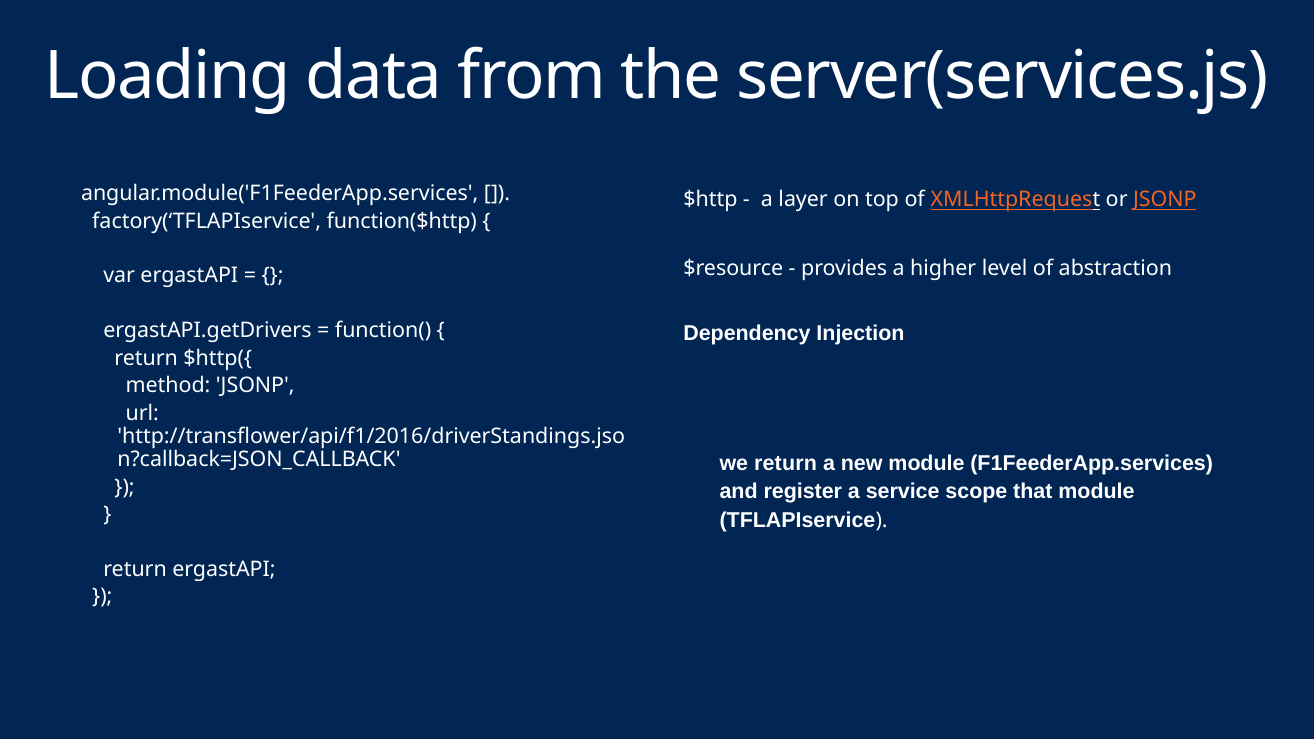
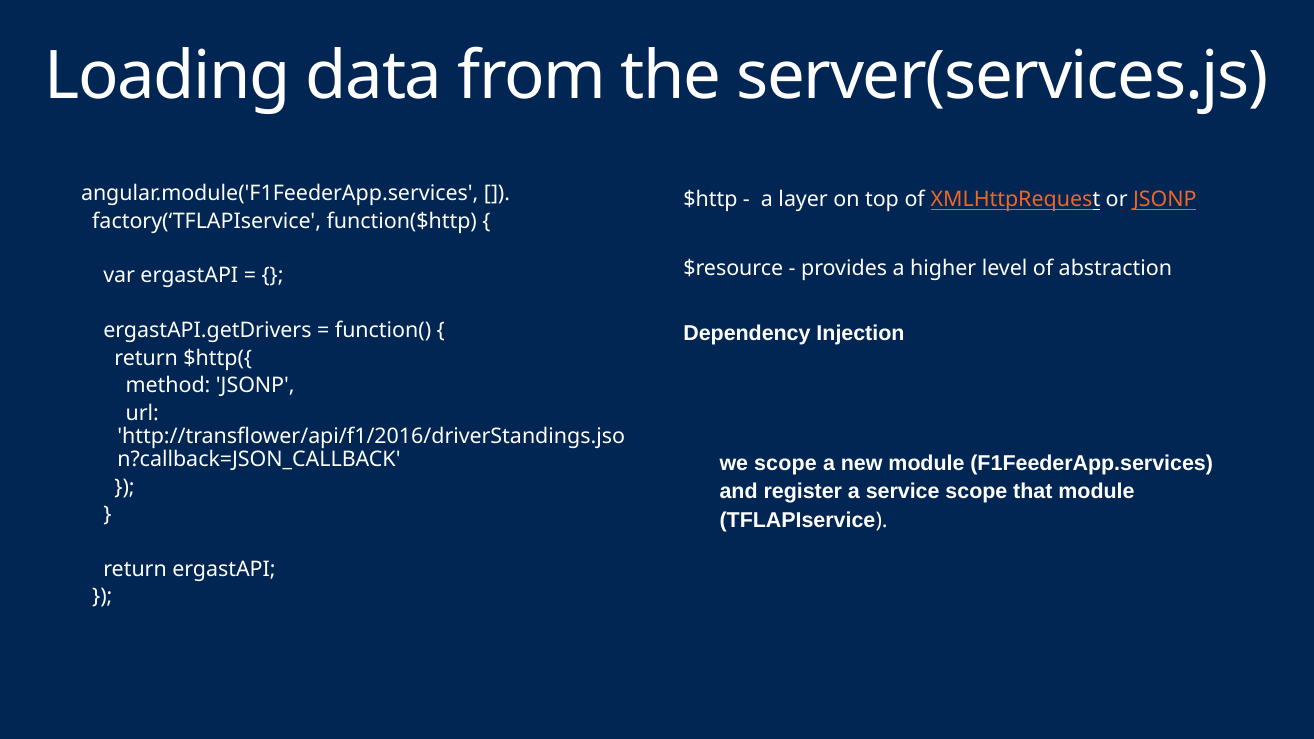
we return: return -> scope
